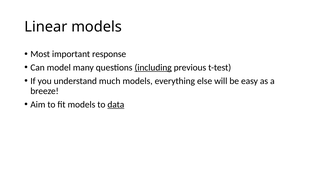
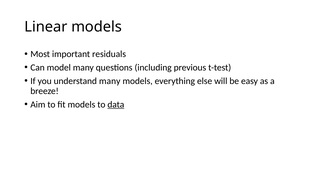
response: response -> residuals
including underline: present -> none
understand much: much -> many
